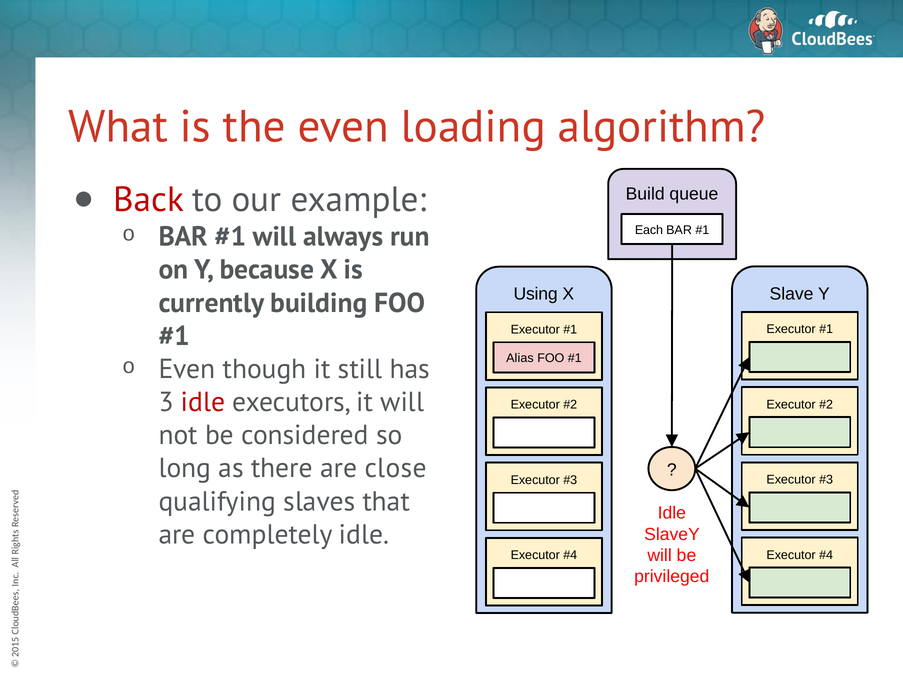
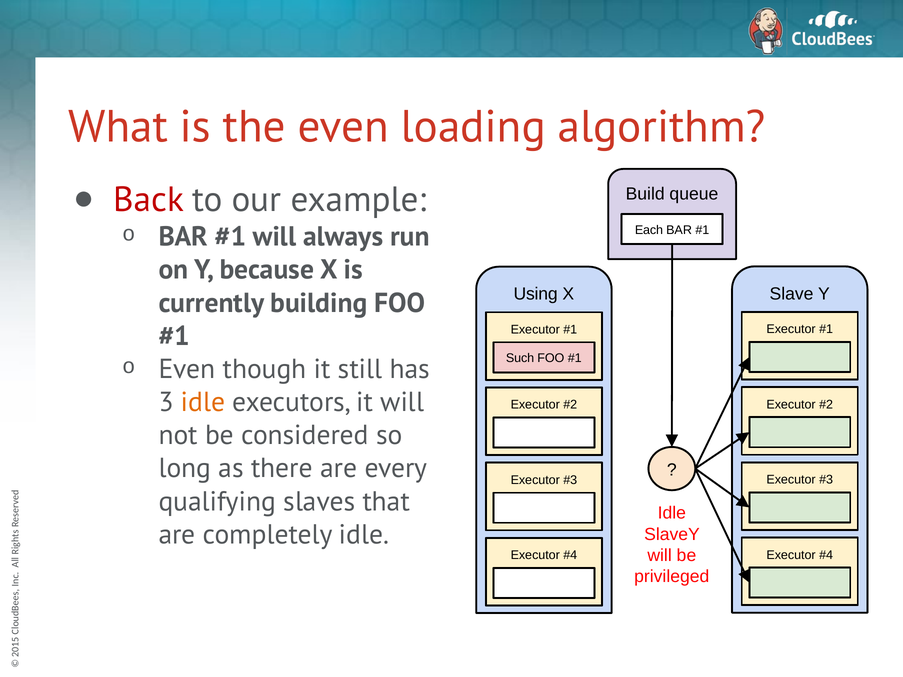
Alias: Alias -> Such
idle at (203, 402) colour: red -> orange
close: close -> every
